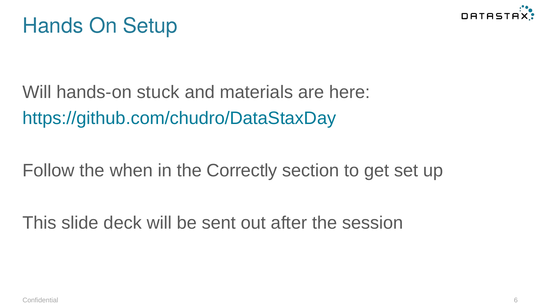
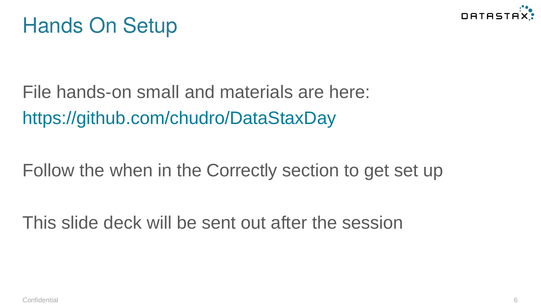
Will at (37, 92): Will -> File
stuck: stuck -> small
